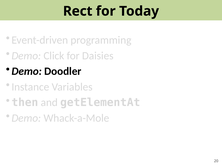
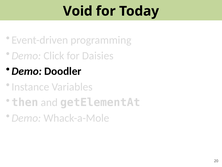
Rect: Rect -> Void
